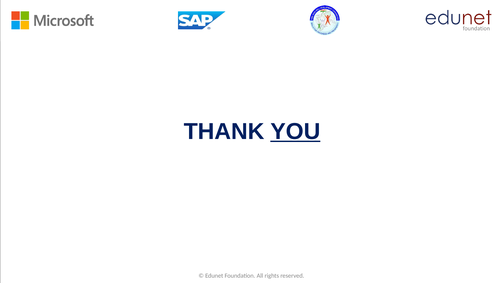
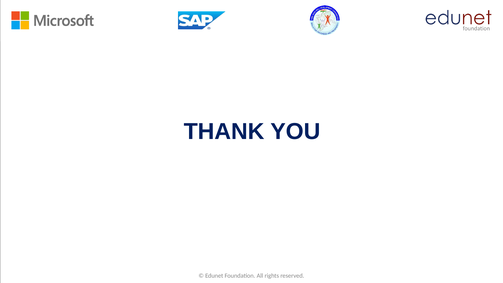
YOU underline: present -> none
